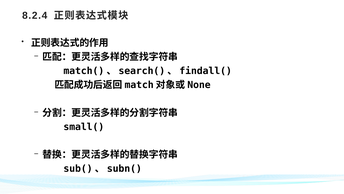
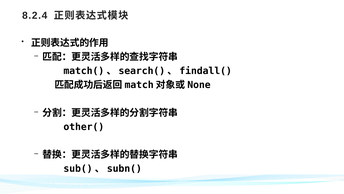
small(: small( -> other(
